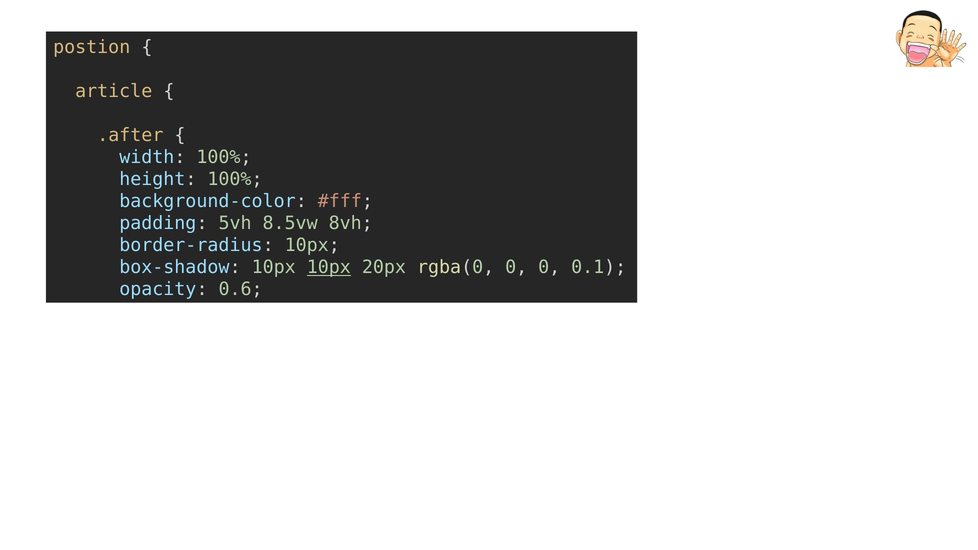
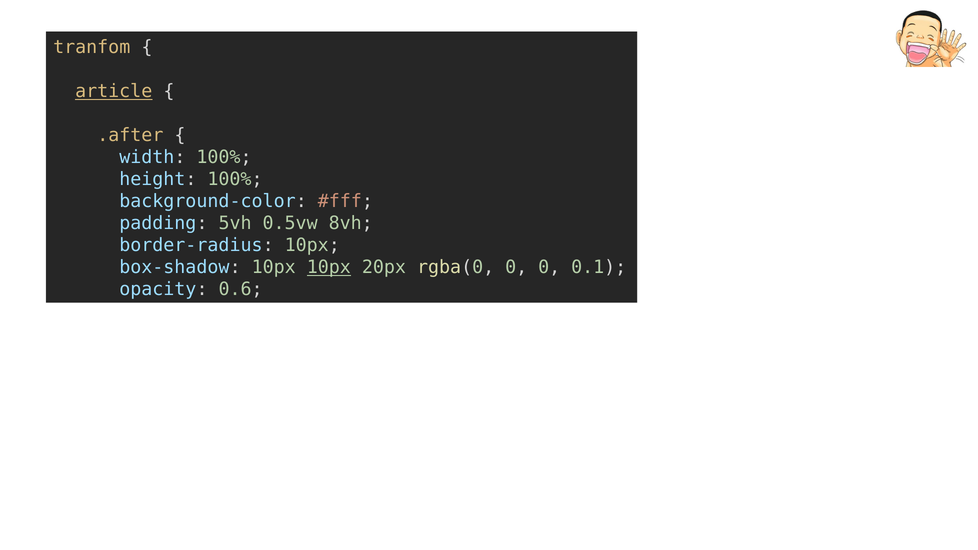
postion: postion -> tranfom
article underline: none -> present
8.5vw: 8.5vw -> 0.5vw
